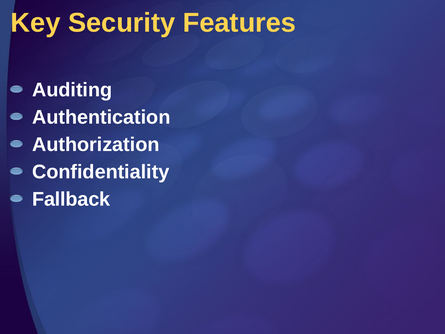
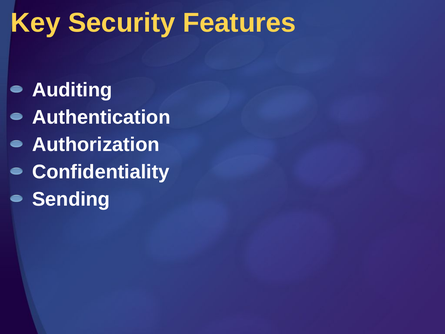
Fallback: Fallback -> Sending
